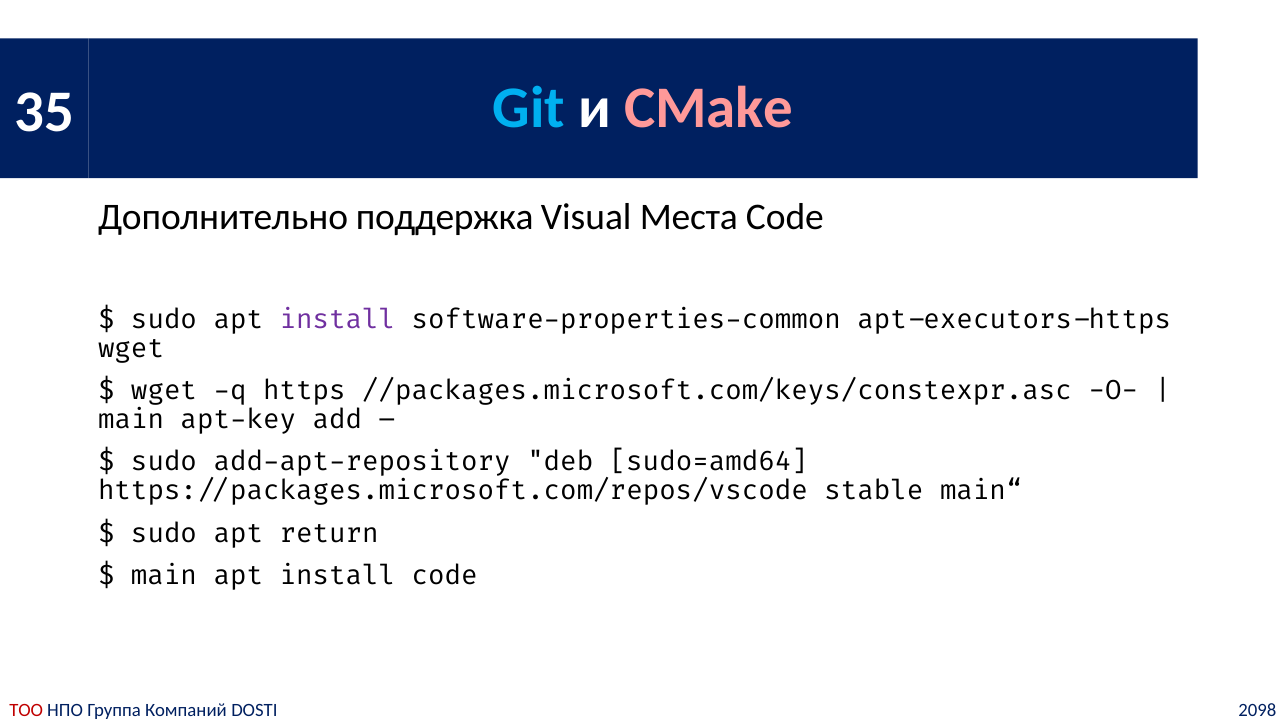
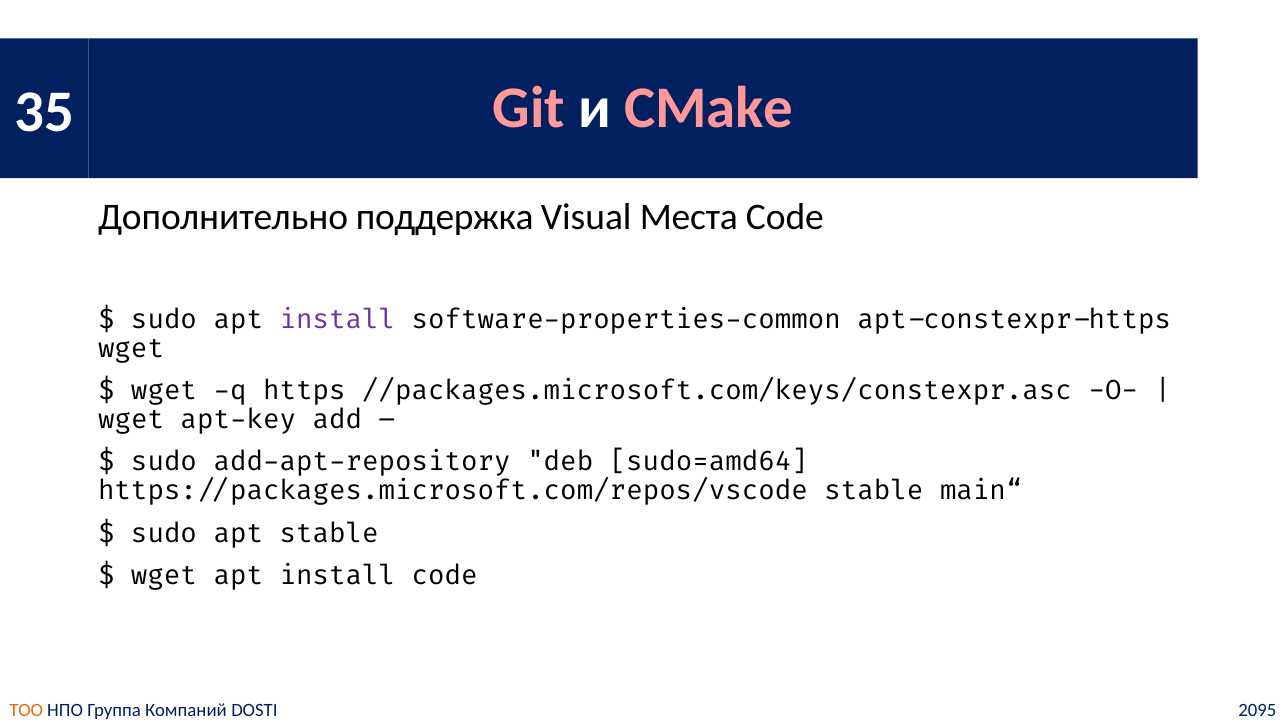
Git colour: light blue -> pink
apt-executors-https: apt-executors-https -> apt-constexpr-https
main at (131, 420): main -> wget
apt return: return -> stable
main at (164, 576): main -> wget
ТОО colour: red -> orange
2098: 2098 -> 2095
